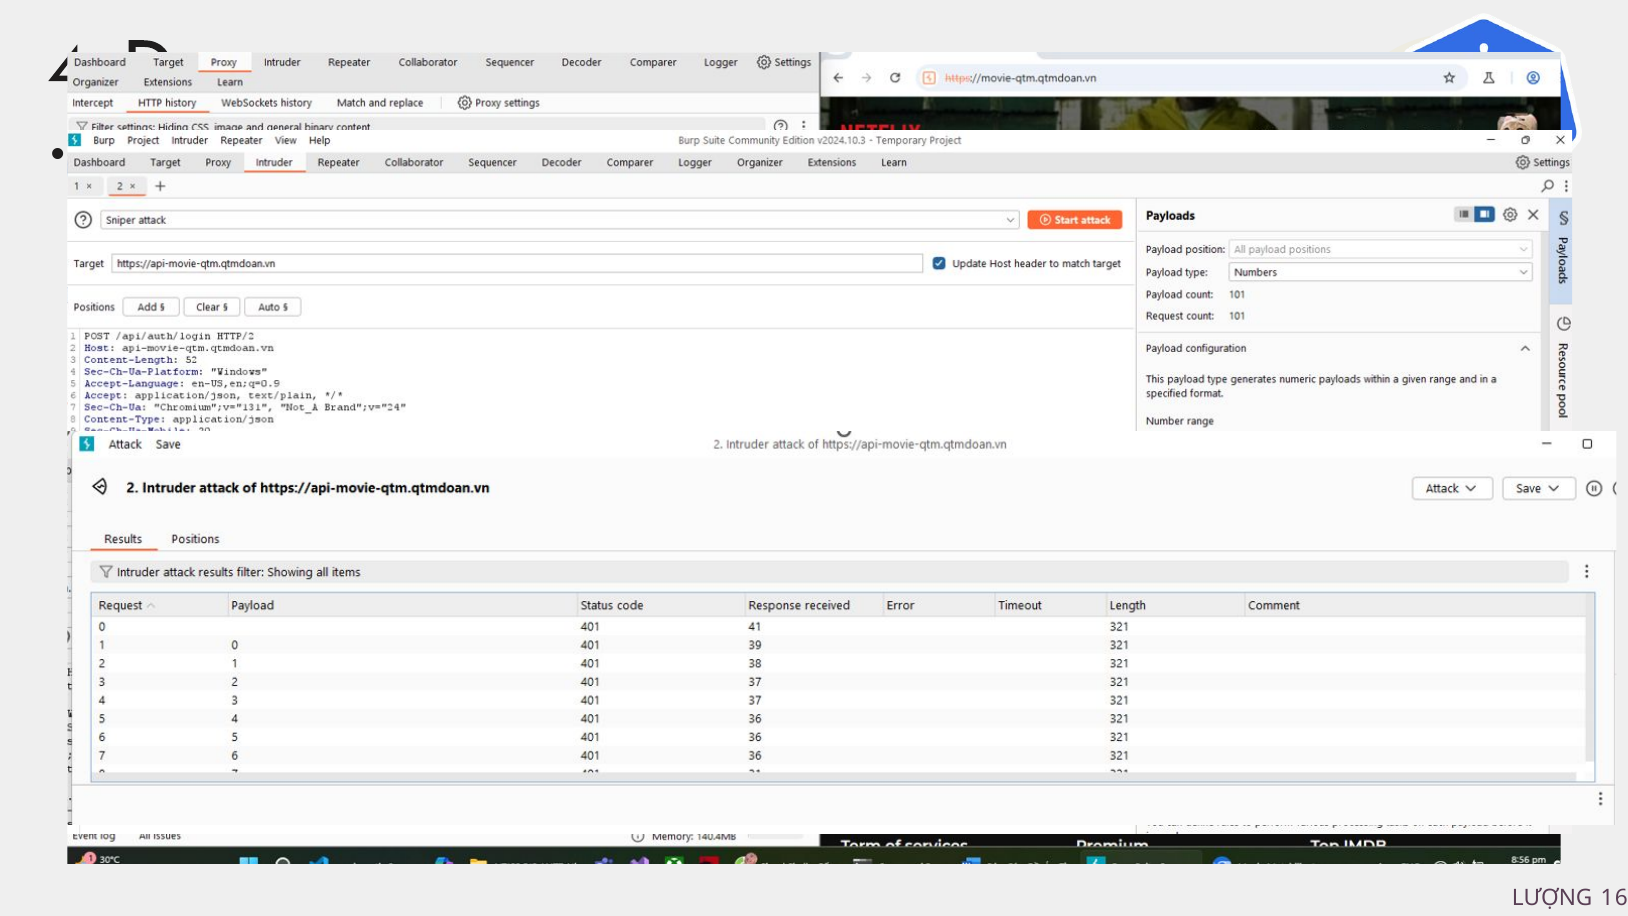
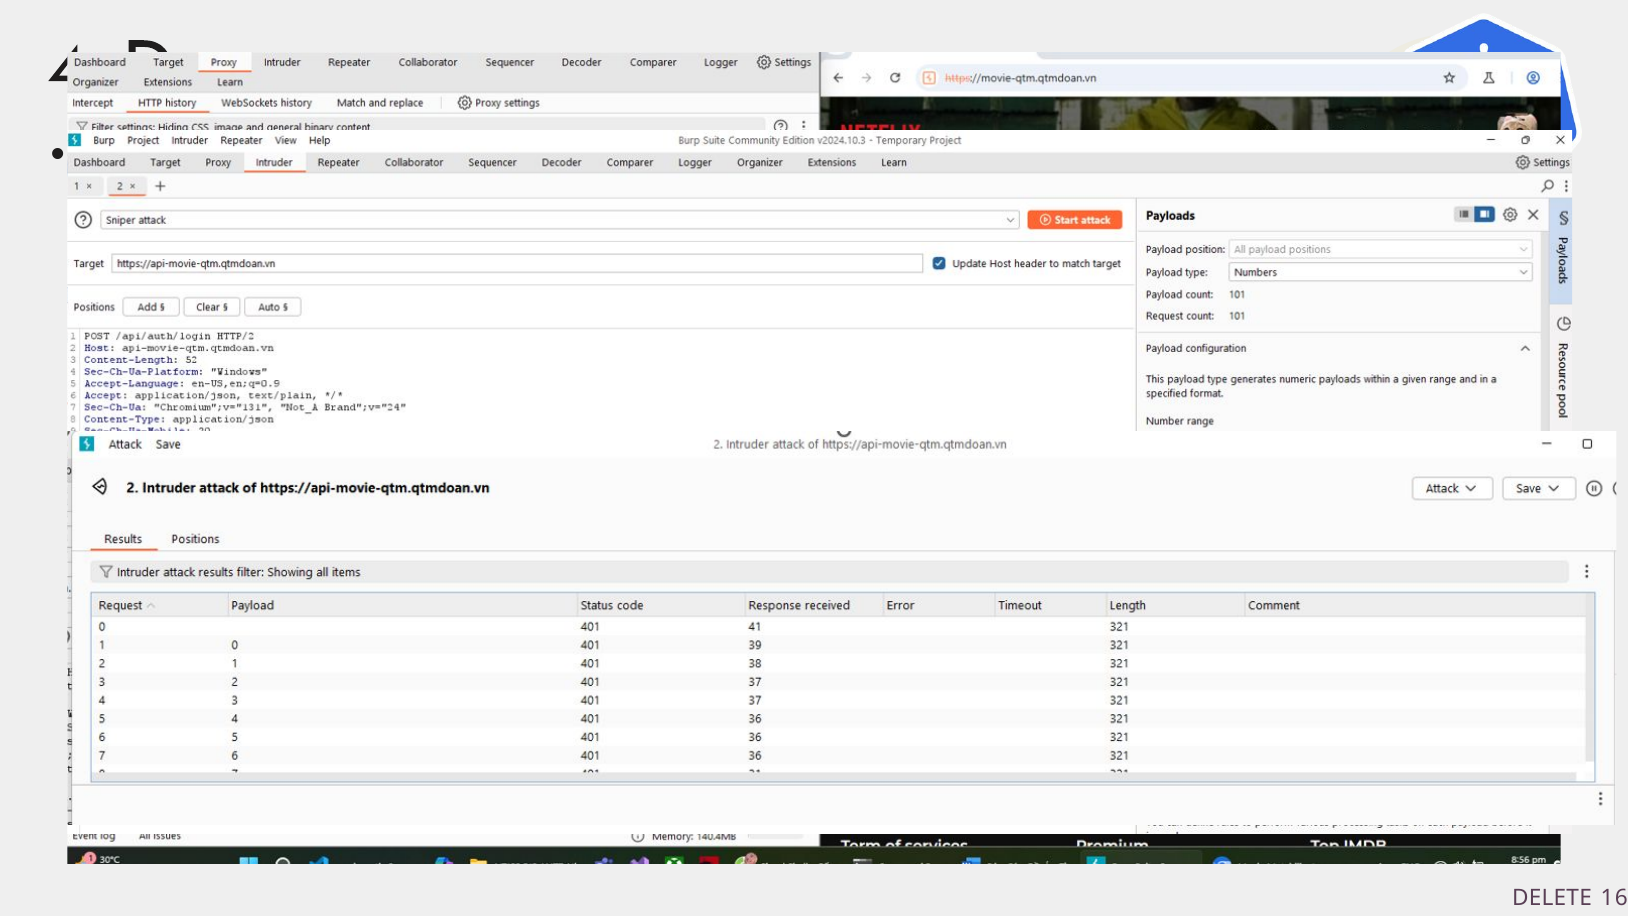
LƯỢNG at (1552, 898): LƯỢNG -> DELETE
